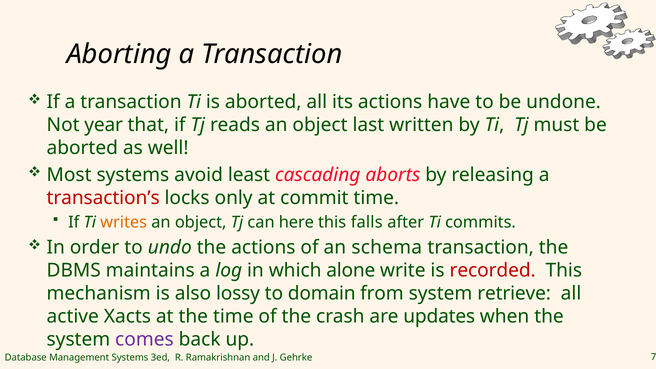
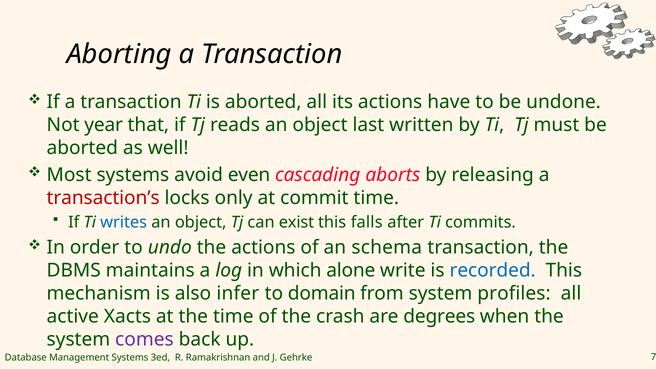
least: least -> even
writes colour: orange -> blue
here: here -> exist
recorded colour: red -> blue
lossy: lossy -> infer
retrieve: retrieve -> profiles
updates: updates -> degrees
